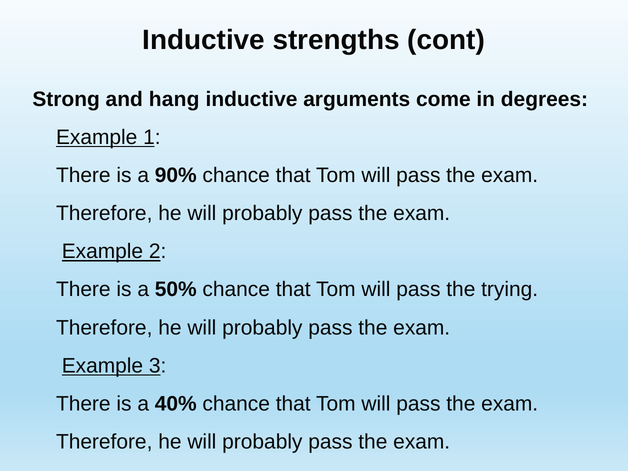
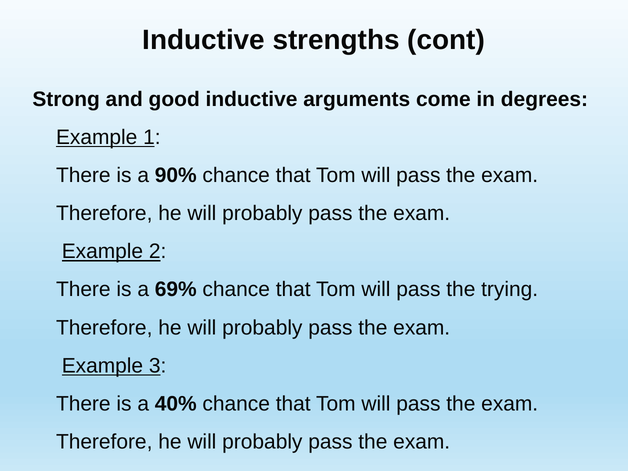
hang: hang -> good
50%: 50% -> 69%
